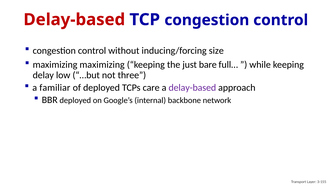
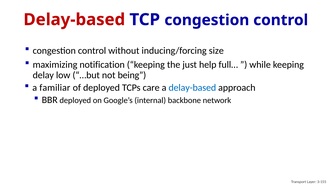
maximizing maximizing: maximizing -> notification
bare: bare -> help
three: three -> being
delay-based at (192, 88) colour: purple -> blue
